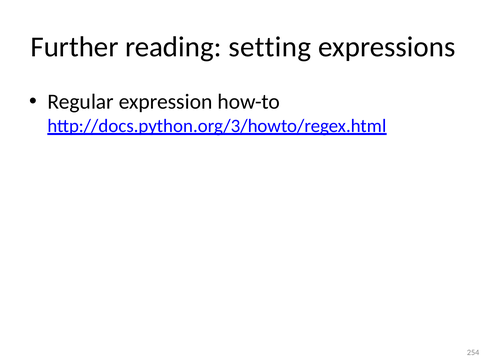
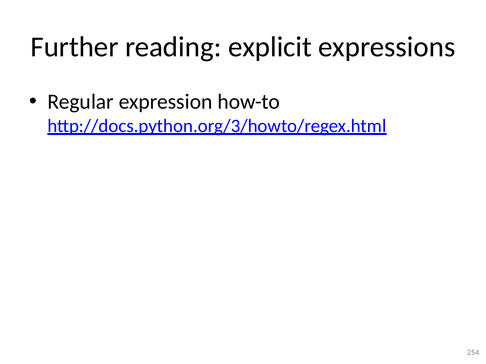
setting: setting -> explicit
